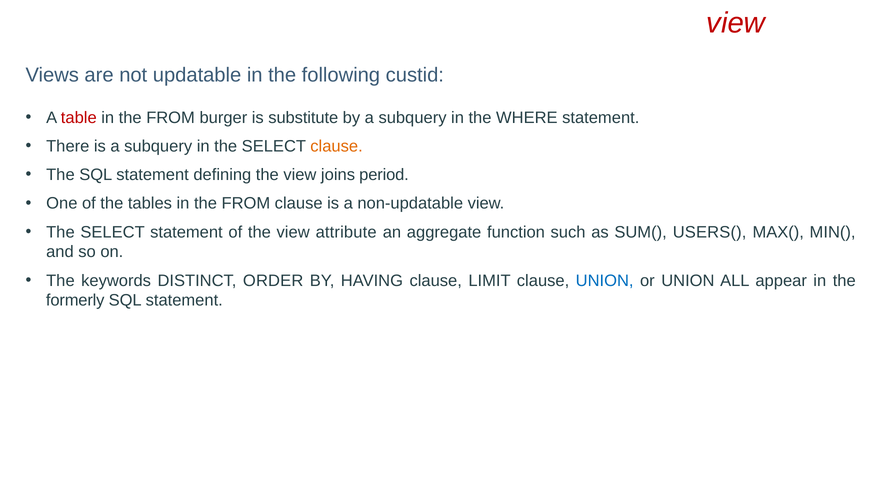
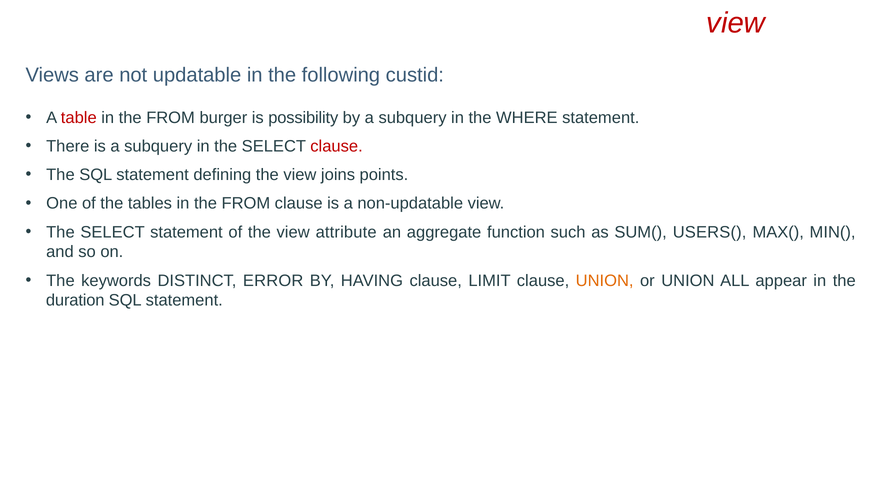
substitute: substitute -> possibility
clause at (337, 146) colour: orange -> red
period: period -> points
ORDER: ORDER -> ERROR
UNION at (605, 281) colour: blue -> orange
formerly: formerly -> duration
